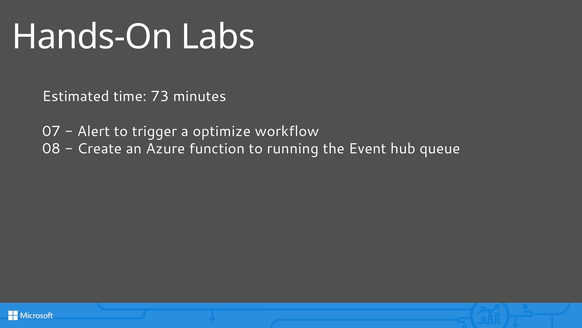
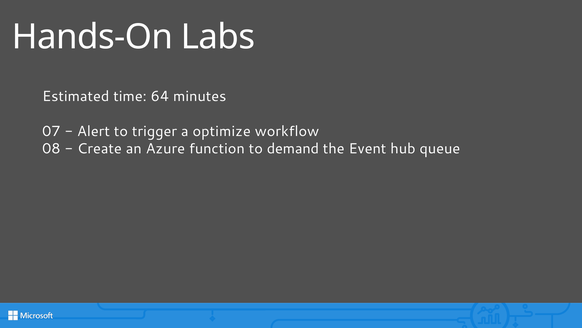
73: 73 -> 64
running: running -> demand
